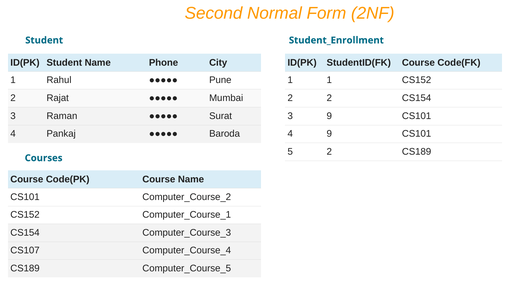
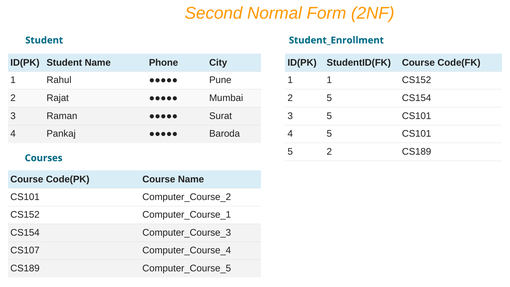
2 2: 2 -> 5
3 9: 9 -> 5
4 9: 9 -> 5
